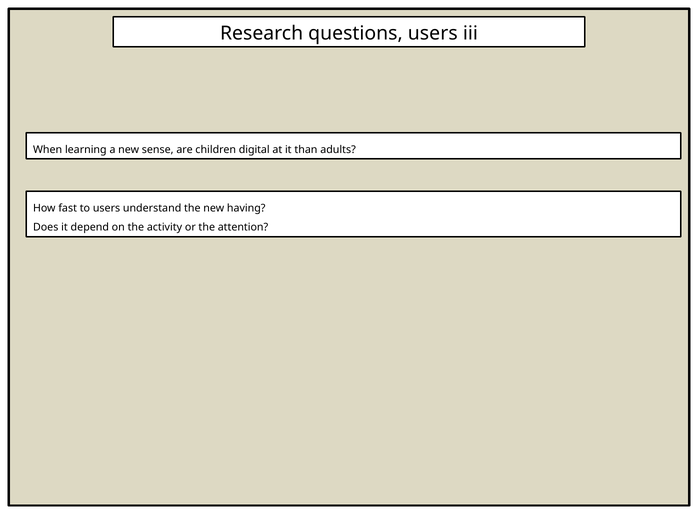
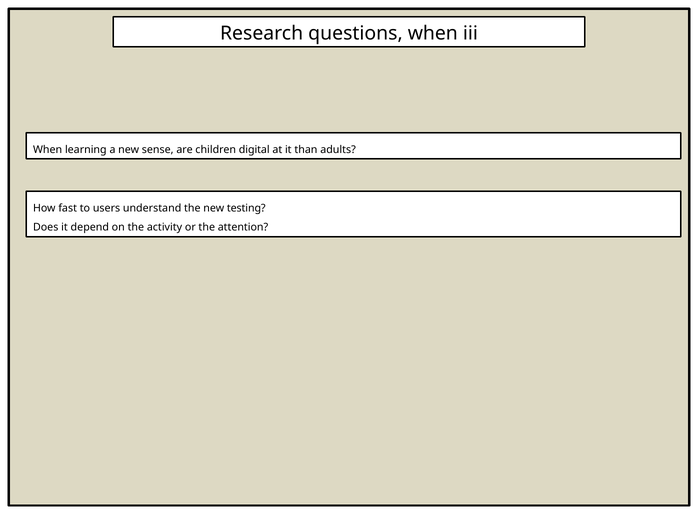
questions users: users -> when
having: having -> testing
